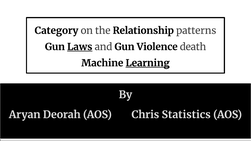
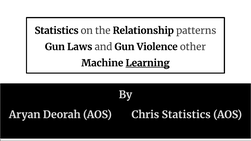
Category at (57, 31): Category -> Statistics
Laws underline: present -> none
death: death -> other
